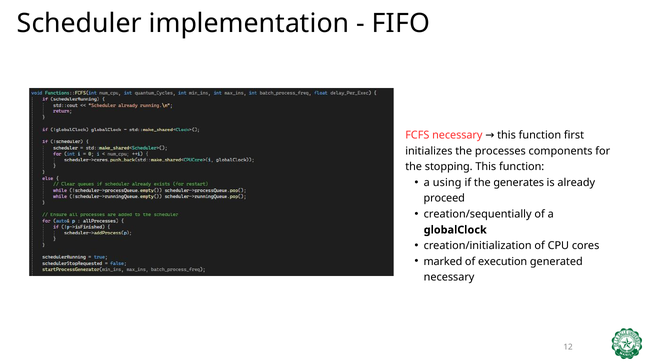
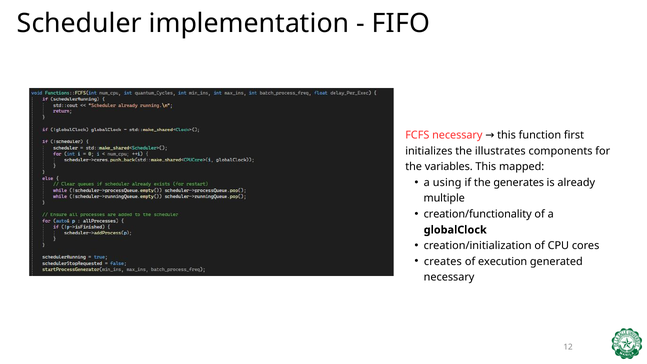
processes: processes -> illustrates
stopping: stopping -> variables
function at (522, 167): function -> mapped
proceed: proceed -> multiple
creation/sequentially: creation/sequentially -> creation/functionality
marked: marked -> creates
